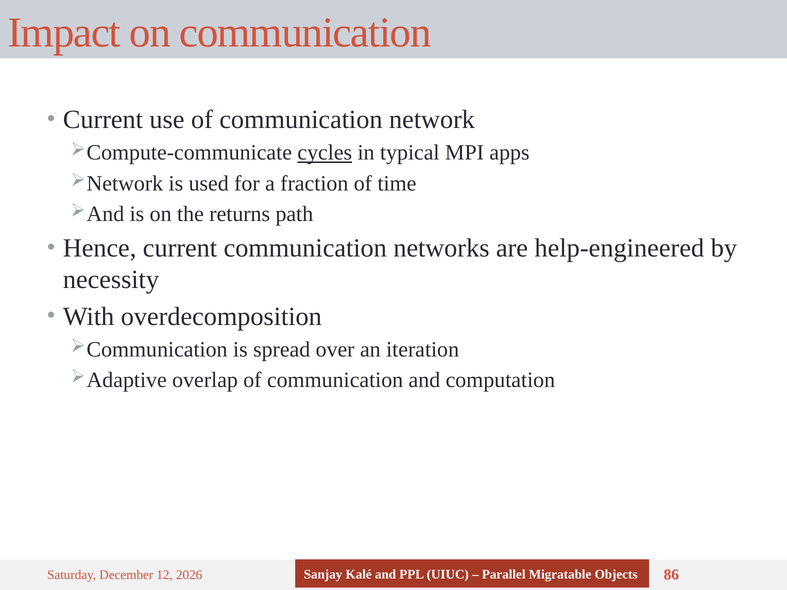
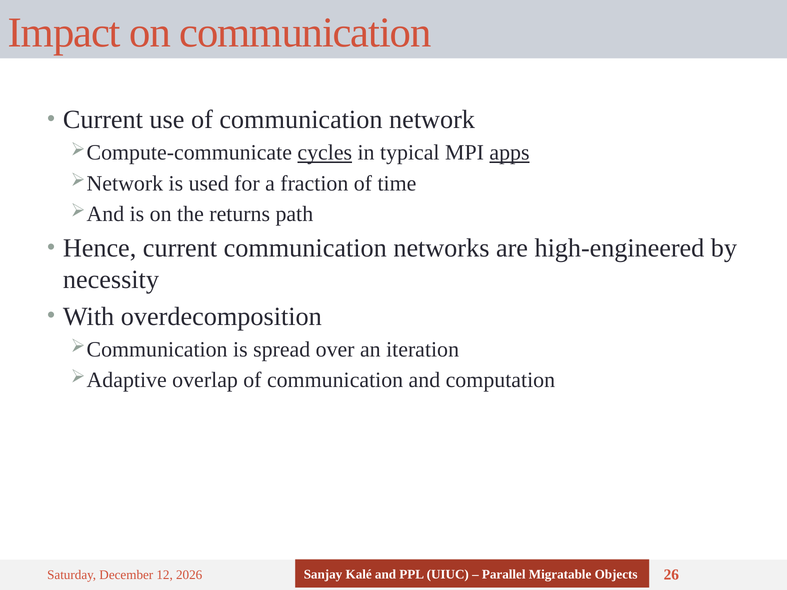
apps underline: none -> present
help-engineered: help-engineered -> high-engineered
86: 86 -> 26
